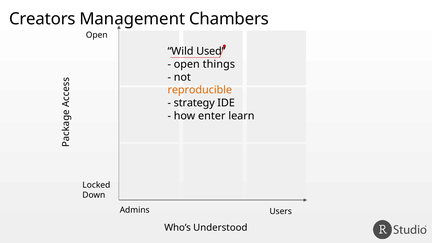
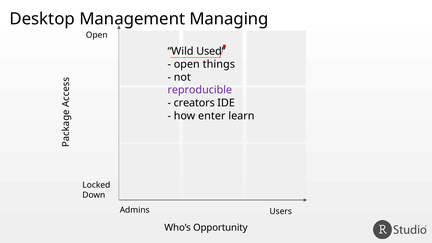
Creators: Creators -> Desktop
Chambers: Chambers -> Managing
reproducible colour: orange -> purple
strategy: strategy -> creators
Understood: Understood -> Opportunity
